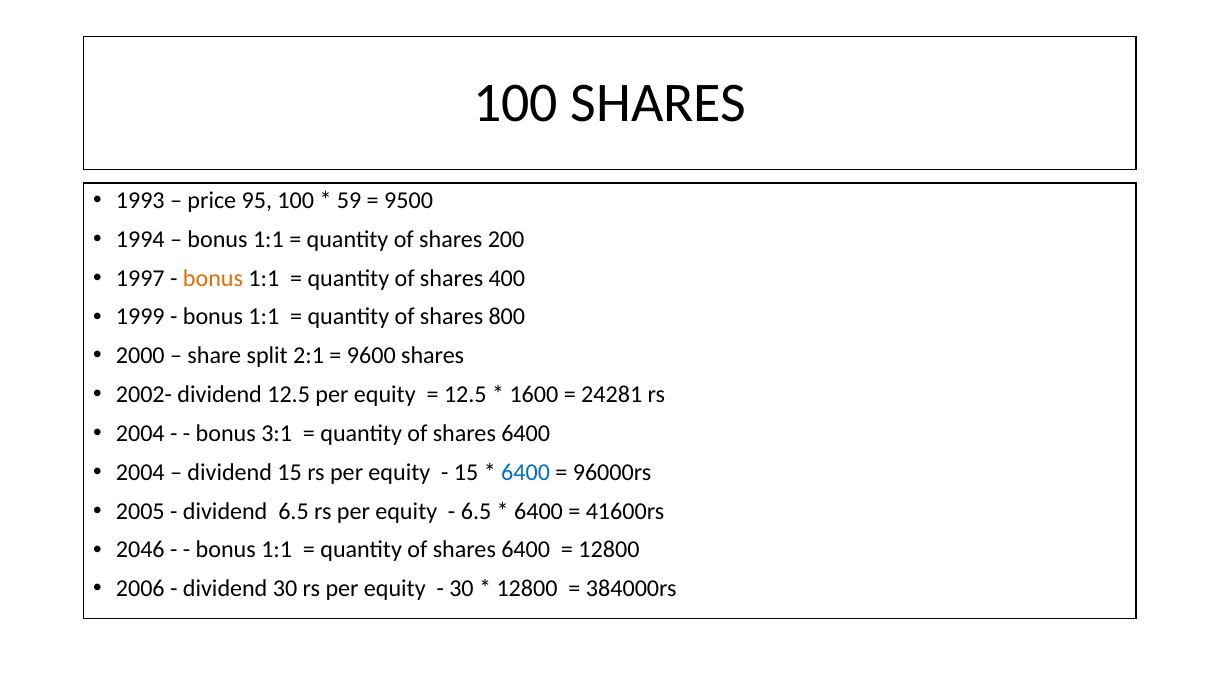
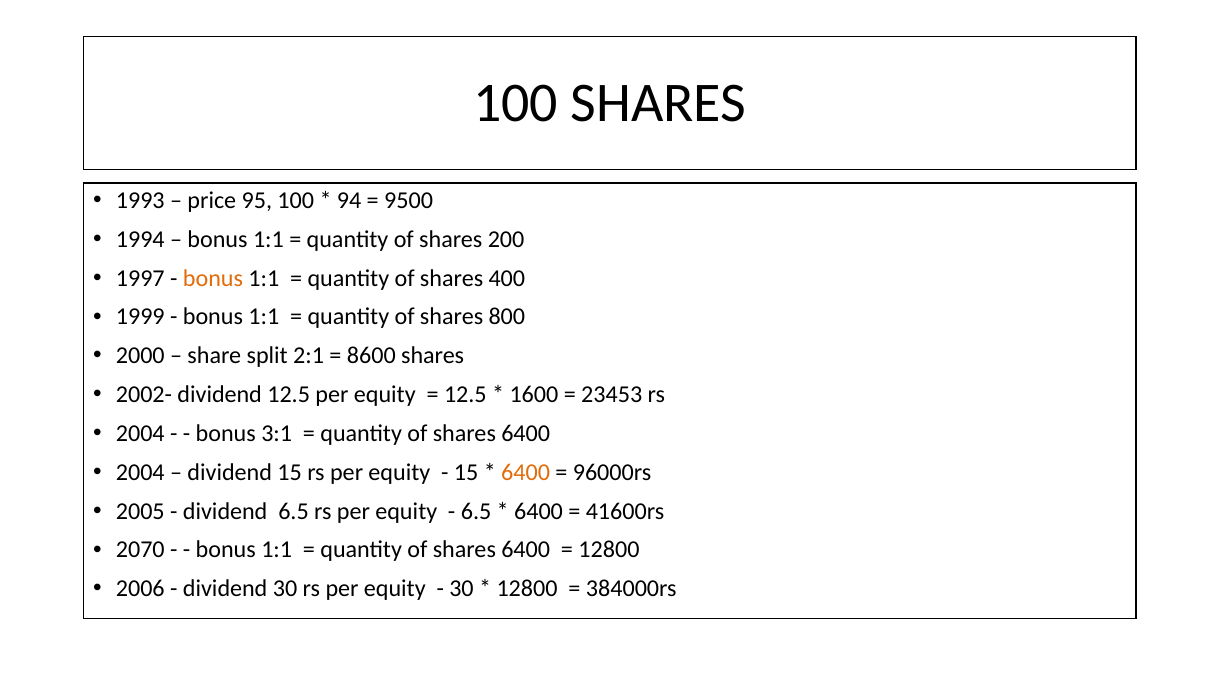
59: 59 -> 94
9600: 9600 -> 8600
24281: 24281 -> 23453
6400 at (526, 472) colour: blue -> orange
2046: 2046 -> 2070
